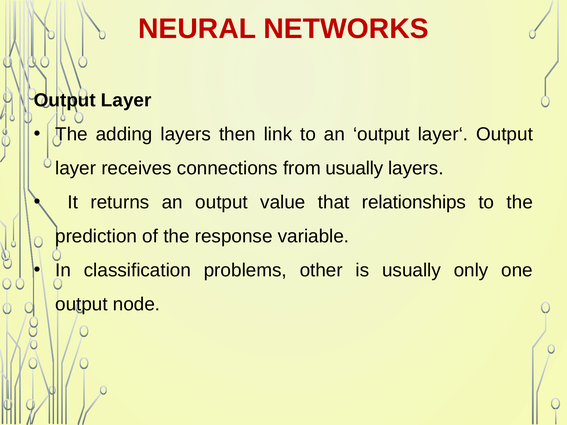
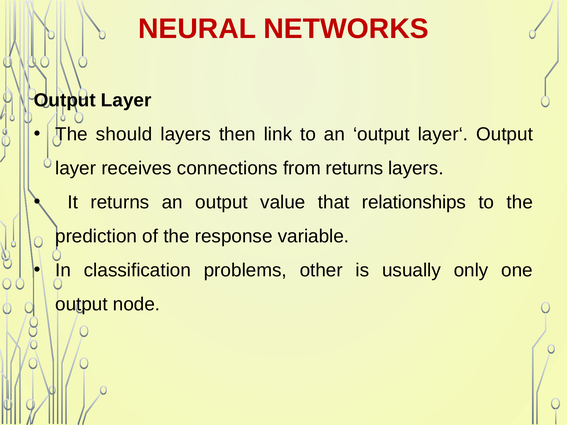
adding: adding -> should
from usually: usually -> returns
